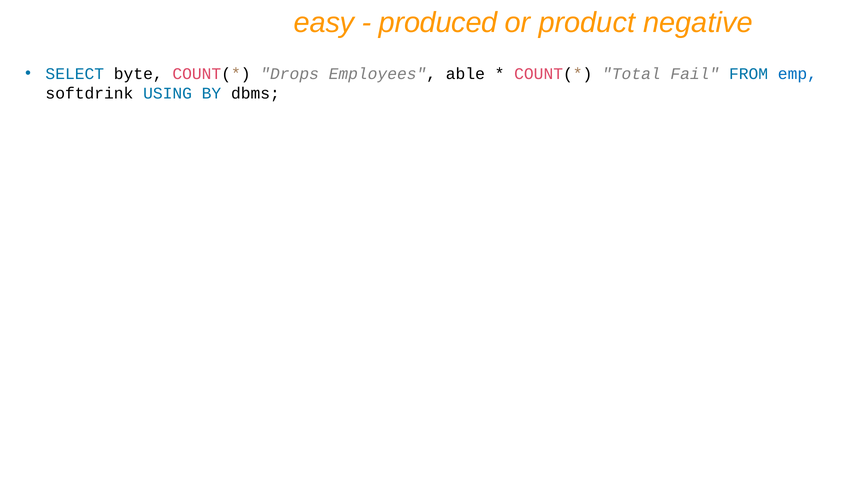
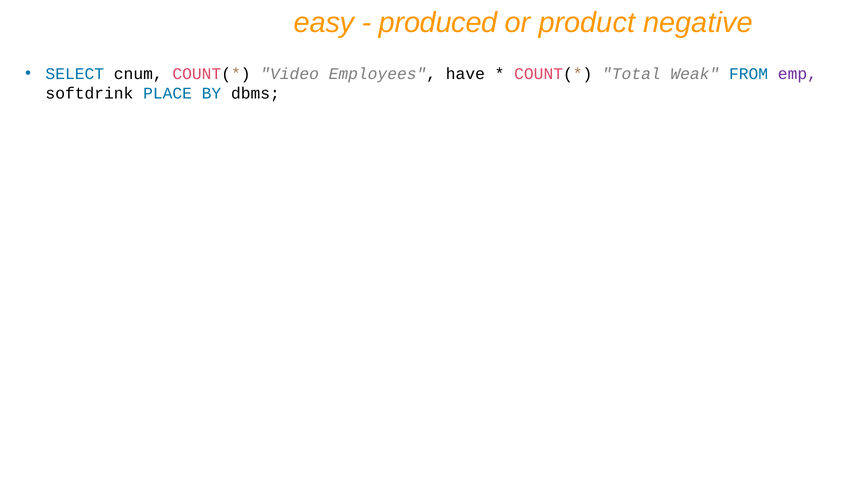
byte: byte -> cnum
Drops: Drops -> Video
able: able -> have
Fail: Fail -> Weak
emp colour: blue -> purple
USING: USING -> PLACE
